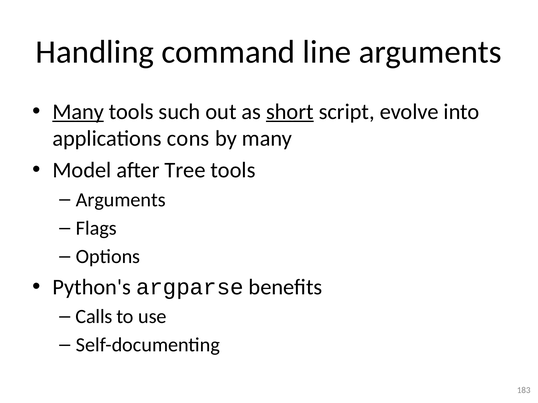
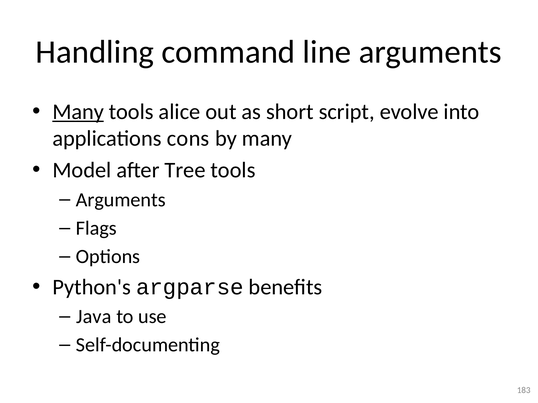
such: such -> alice
short underline: present -> none
Calls: Calls -> Java
